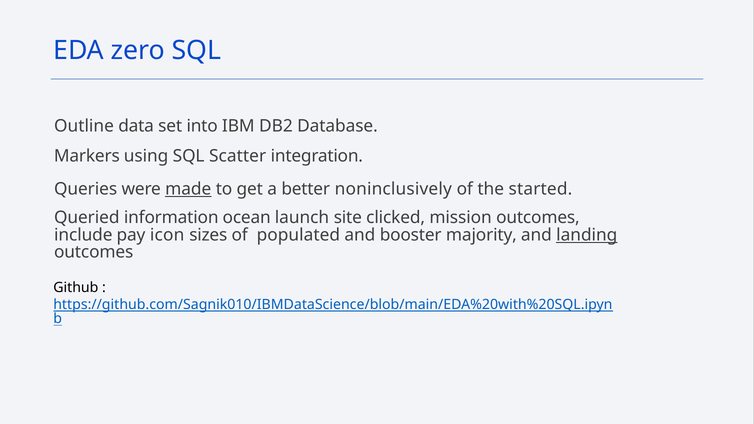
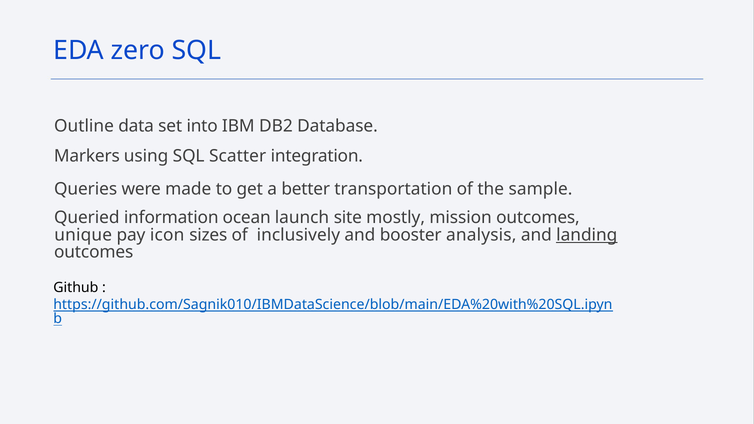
made underline: present -> none
noninclusively: noninclusively -> transportation
started: started -> sample
clicked: clicked -> mostly
include: include -> unique
populated: populated -> inclusively
majority: majority -> analysis
